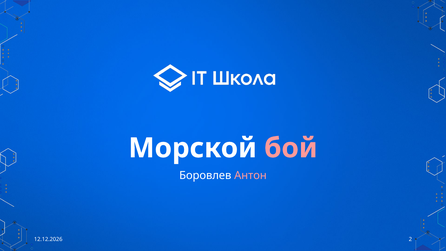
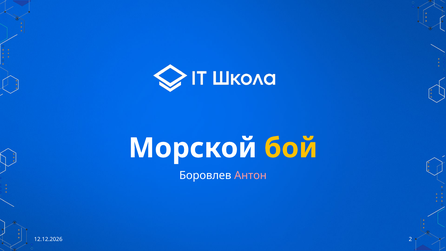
бой colour: pink -> yellow
